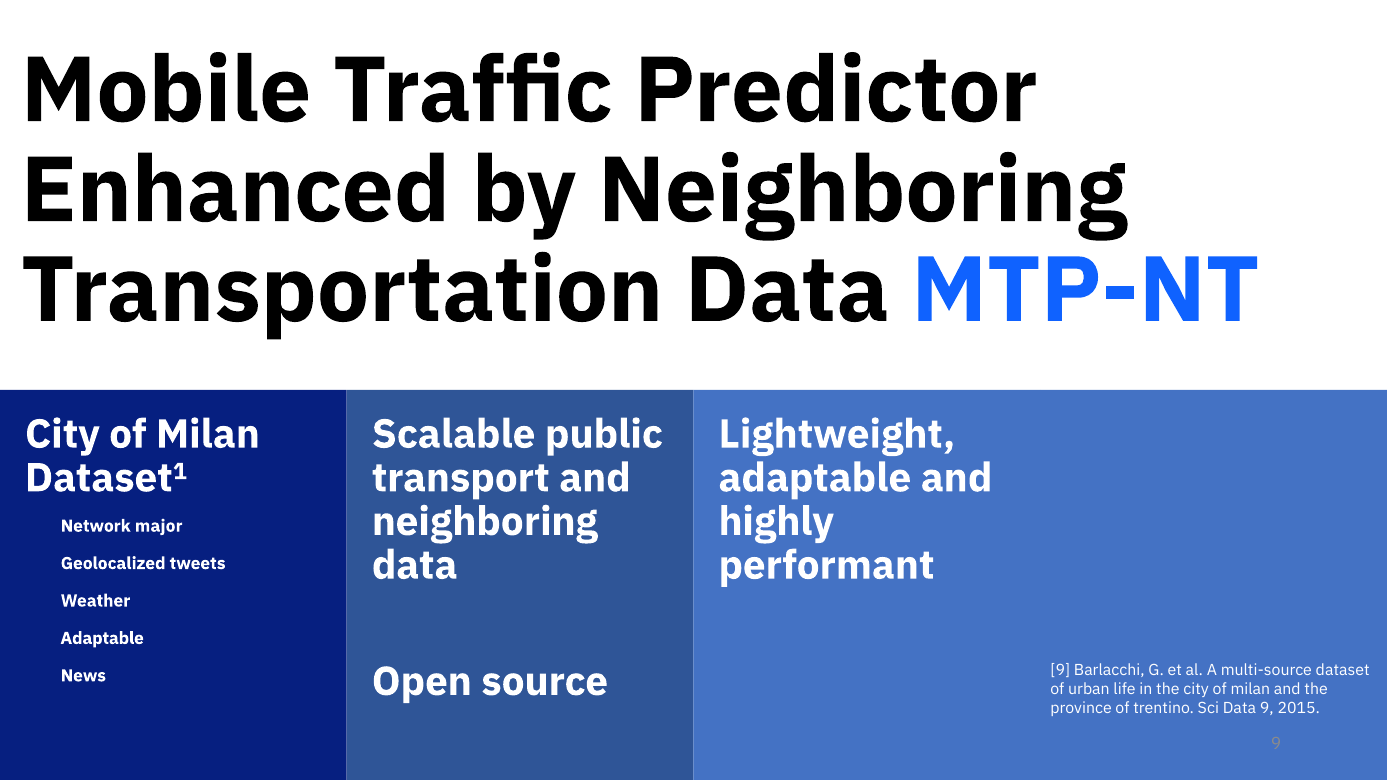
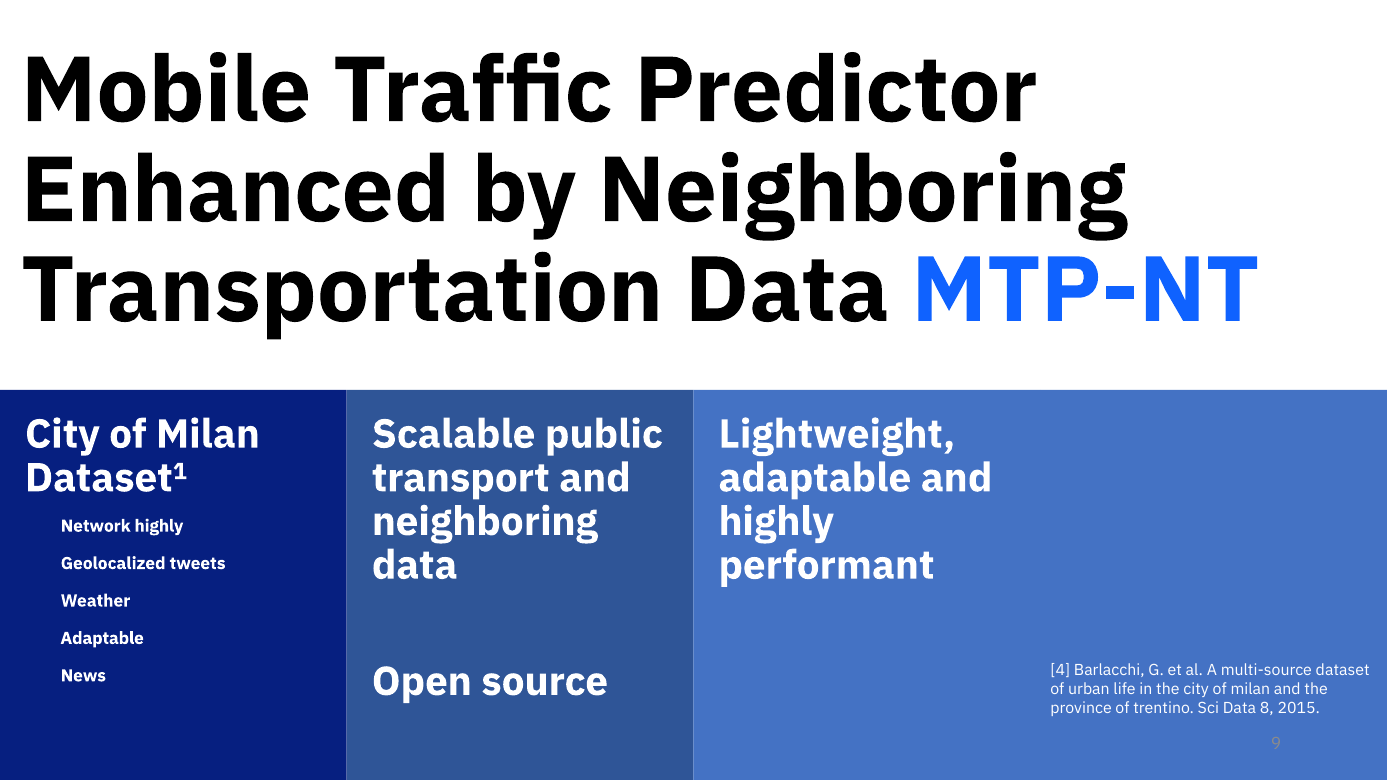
Network major: major -> highly
News 9: 9 -> 4
Data 9: 9 -> 8
